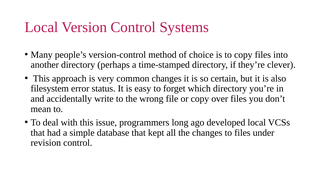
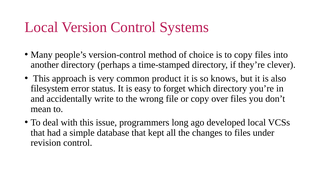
common changes: changes -> product
certain: certain -> knows
